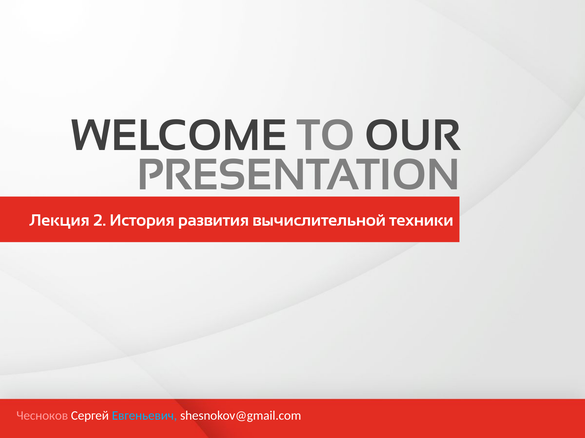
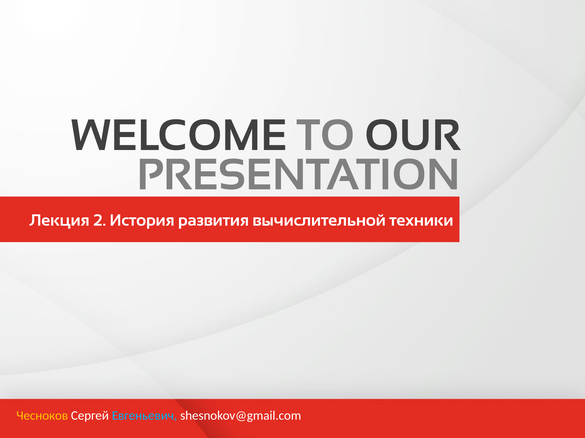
Чесноков colour: pink -> yellow
